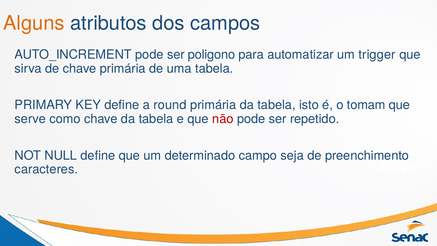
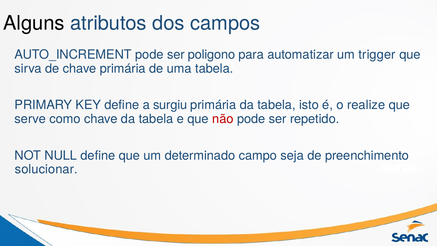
Alguns colour: orange -> black
round: round -> surgiu
tomam: tomam -> realize
caracteres: caracteres -> solucionar
